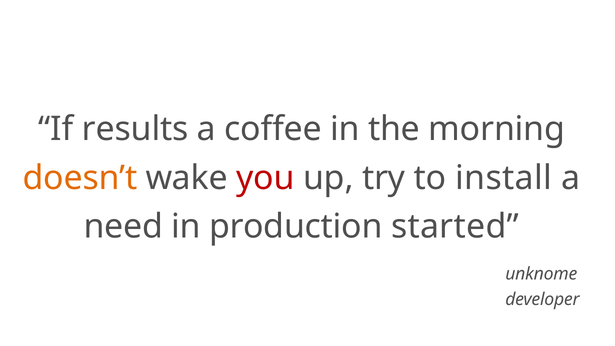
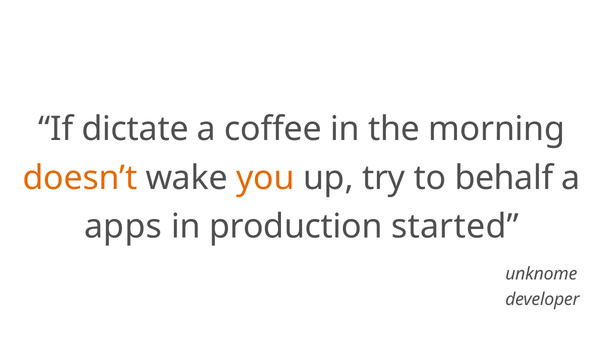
results: results -> dictate
you colour: red -> orange
install: install -> behalf
need: need -> apps
